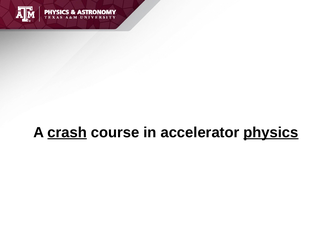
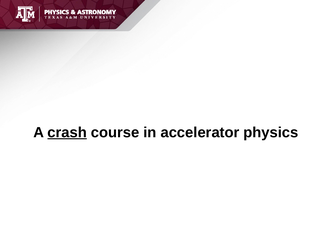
physics underline: present -> none
